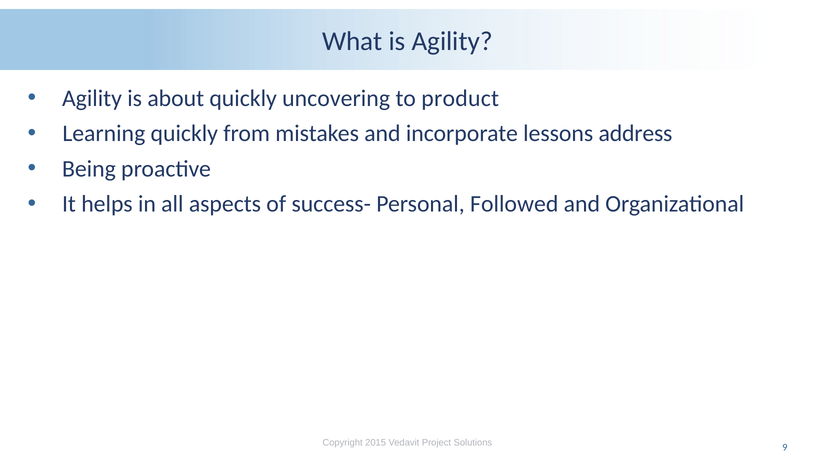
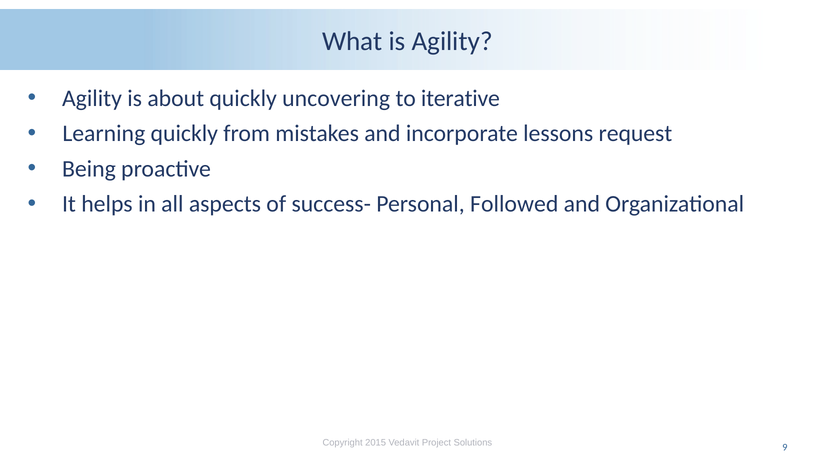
product: product -> iterative
address: address -> request
